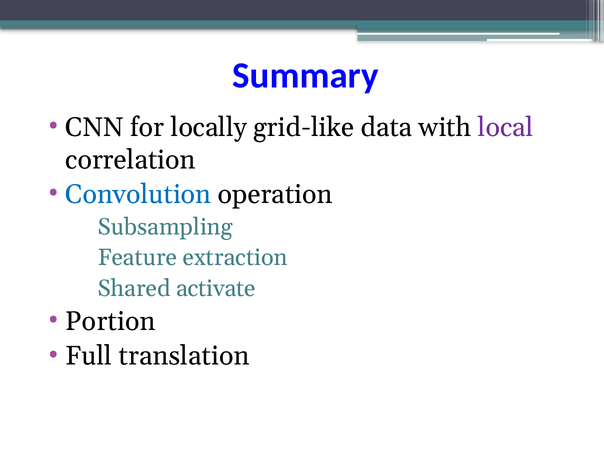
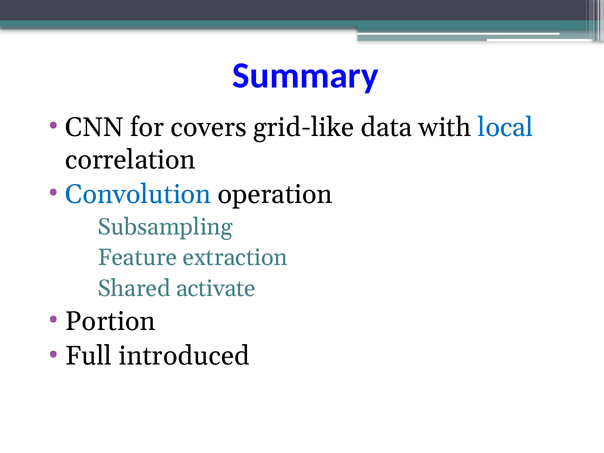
locally: locally -> covers
local colour: purple -> blue
translation: translation -> introduced
